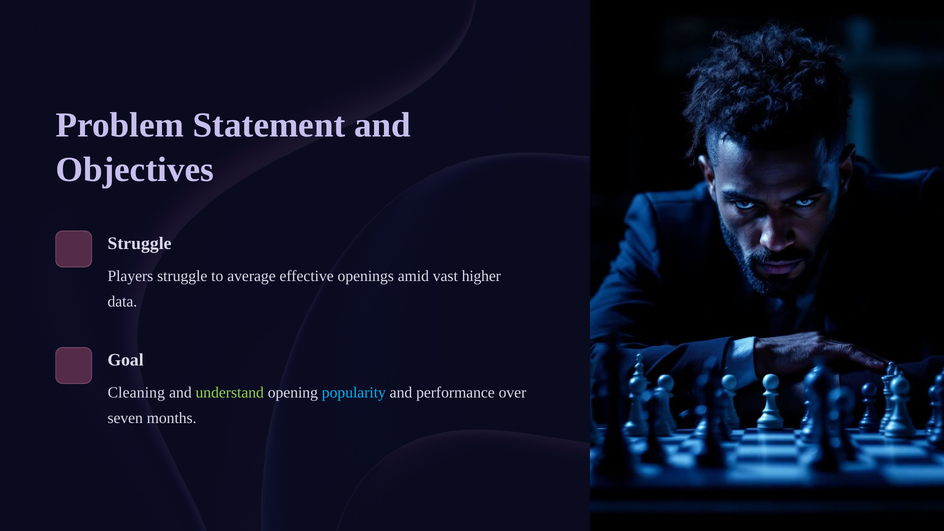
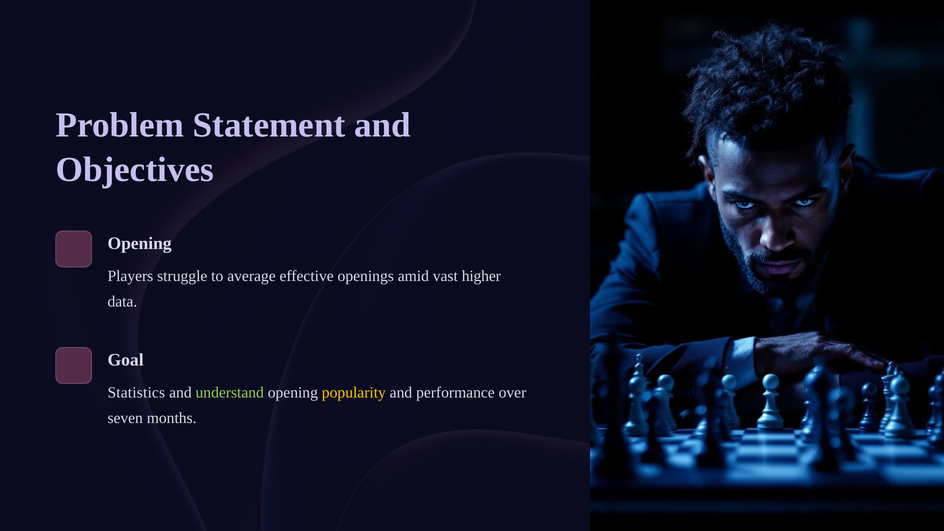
Struggle at (140, 243): Struggle -> Opening
Cleaning: Cleaning -> Statistics
popularity colour: light blue -> yellow
